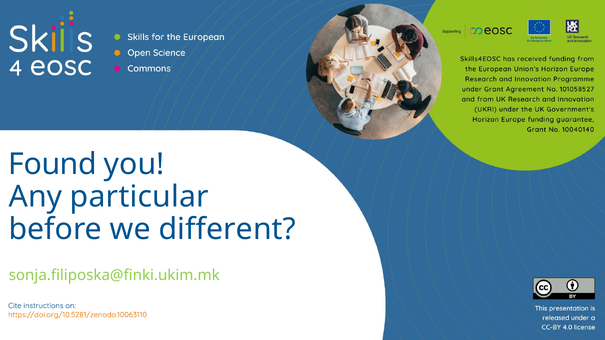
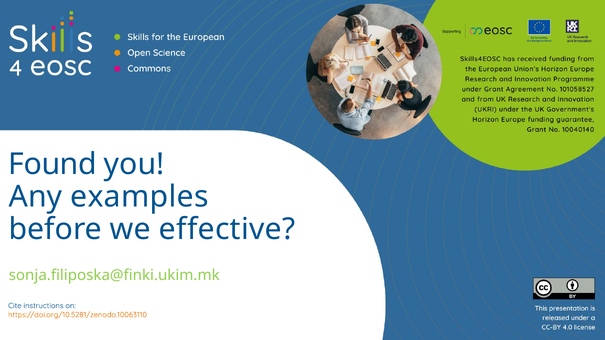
particular: particular -> examples
different: different -> effective
